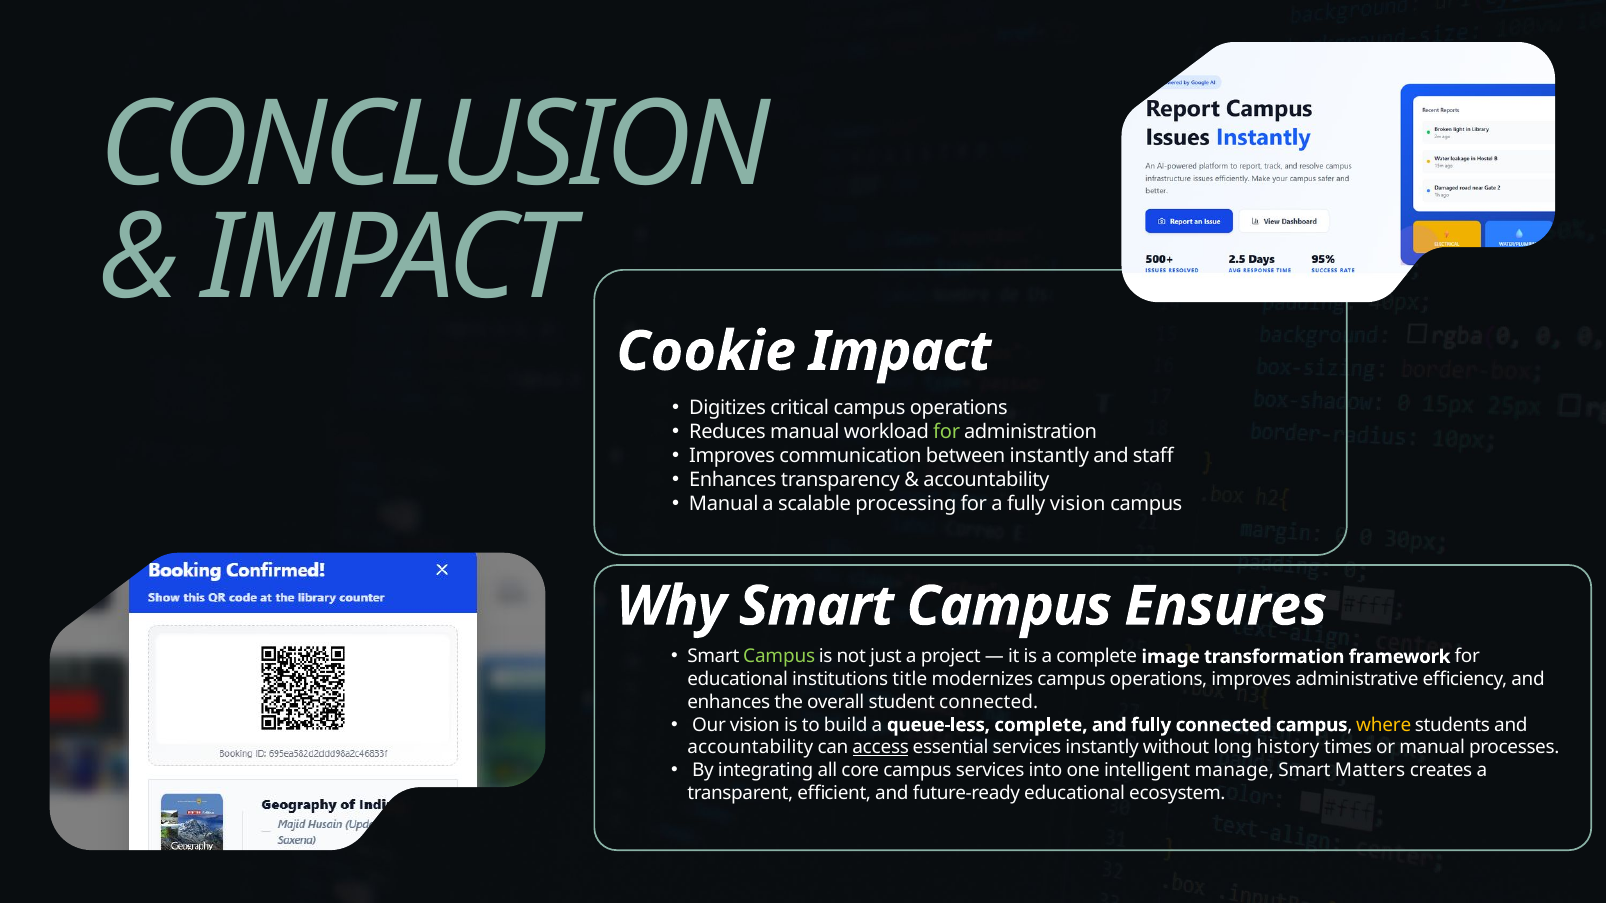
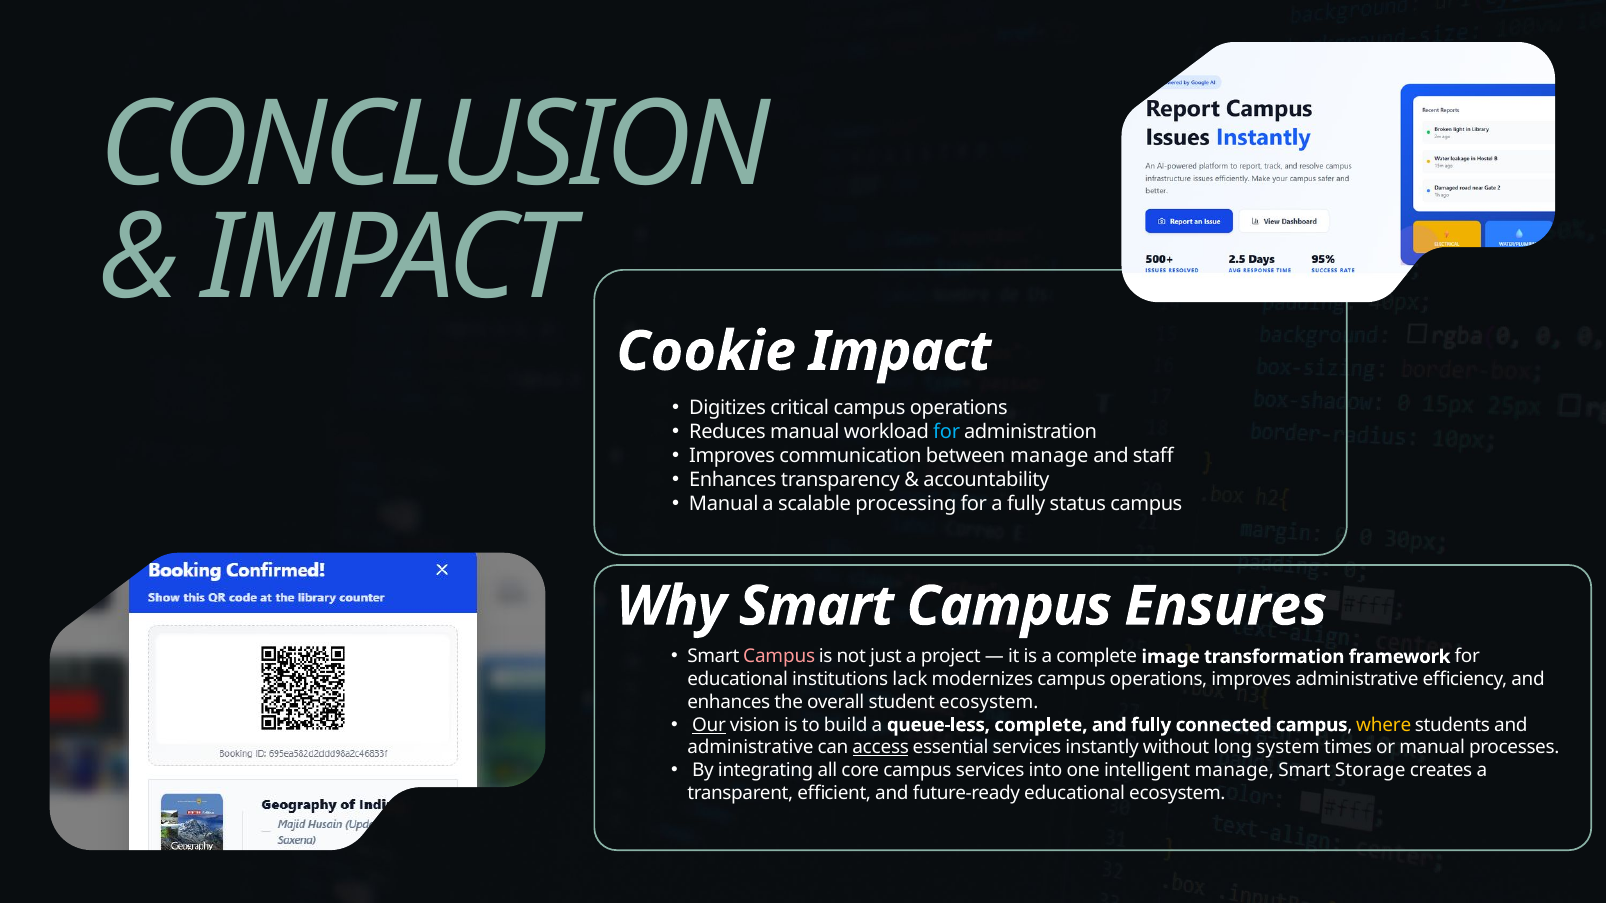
for at (947, 432) colour: light green -> light blue
between instantly: instantly -> manage
fully vision: vision -> status
Campus at (779, 657) colour: light green -> pink
title: title -> lack
student connected: connected -> ecosystem
Our underline: none -> present
accountability at (750, 748): accountability -> administrative
history: history -> system
Matters: Matters -> Storage
